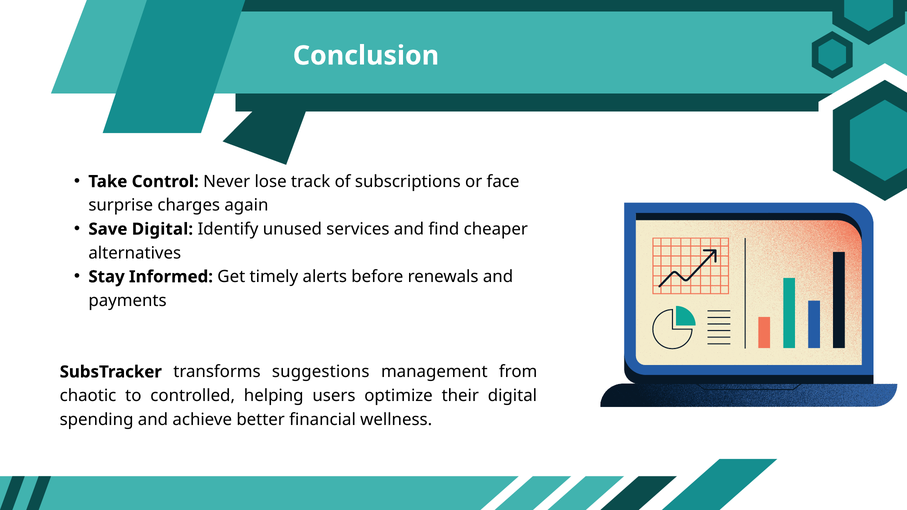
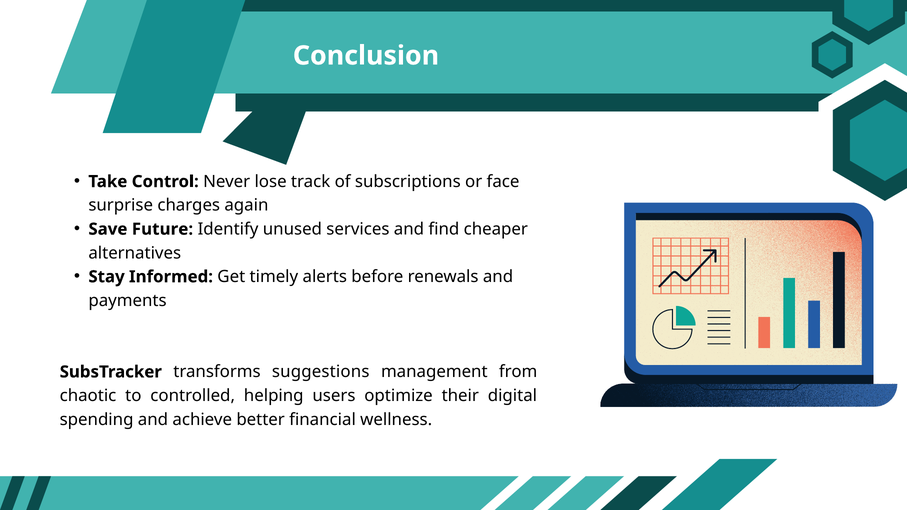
Save Digital: Digital -> Future
